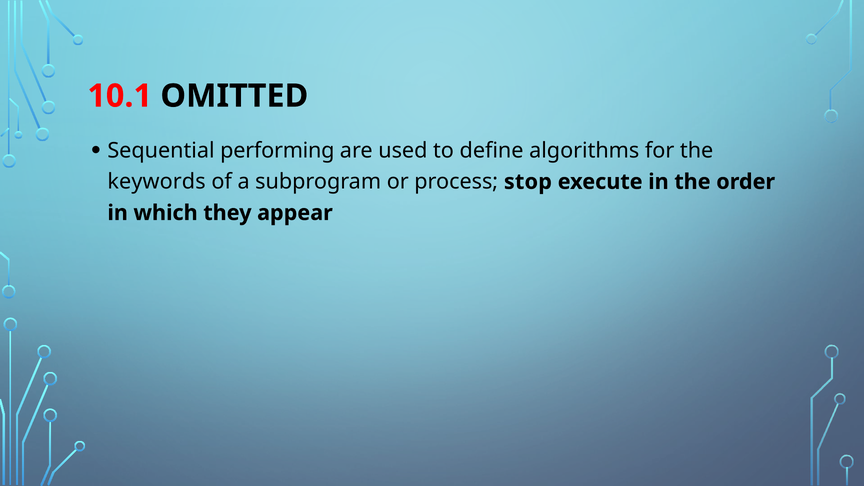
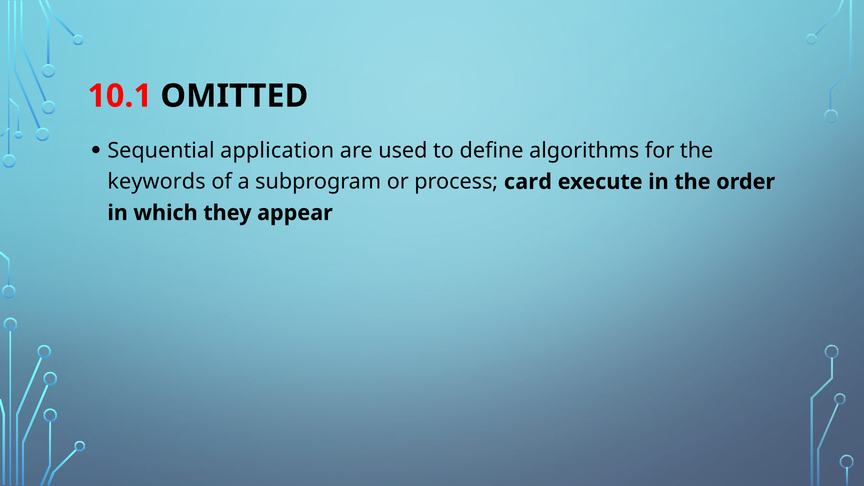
performing: performing -> application
stop: stop -> card
